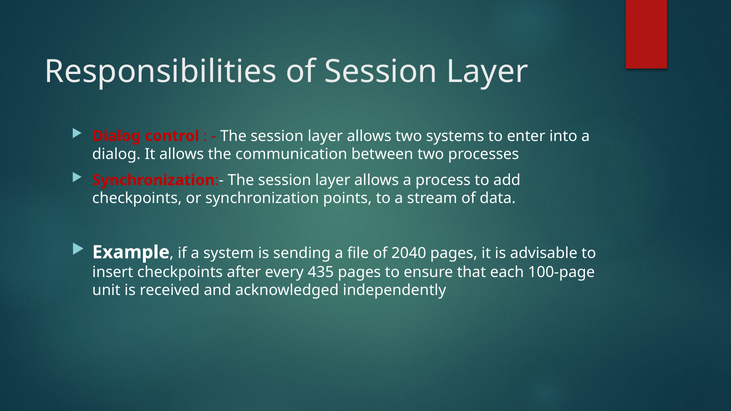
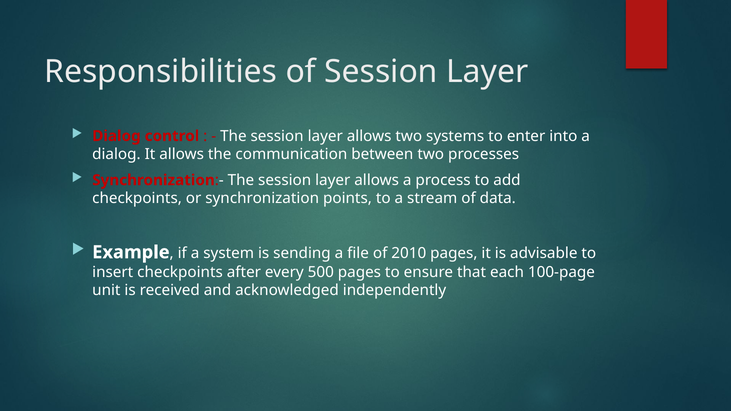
2040: 2040 -> 2010
435: 435 -> 500
